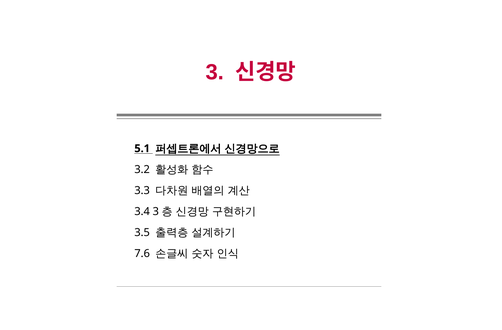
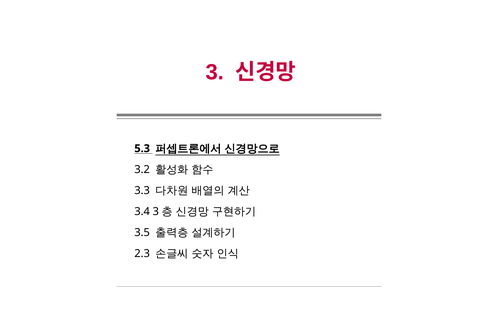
5.1: 5.1 -> 5.3
7.6: 7.6 -> 2.3
